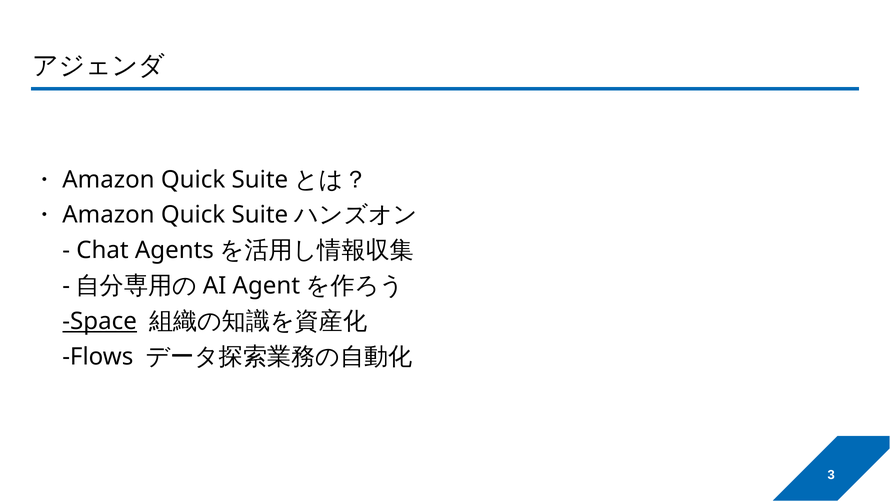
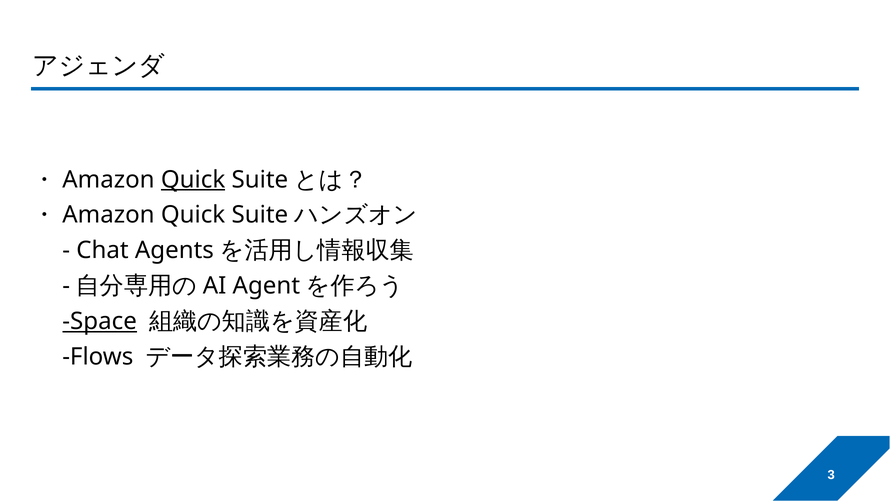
Quick at (193, 179) underline: none -> present
